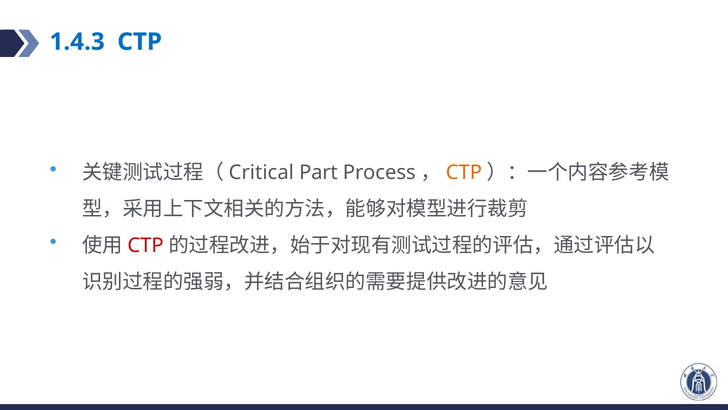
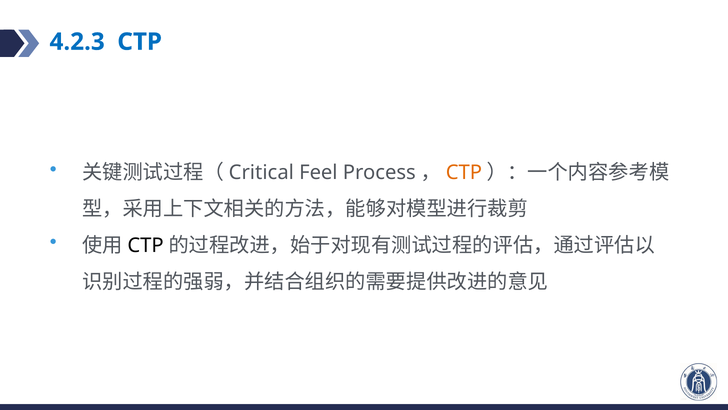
1.4.3: 1.4.3 -> 4.2.3
Part: Part -> Feel
CTP at (146, 245) colour: red -> black
